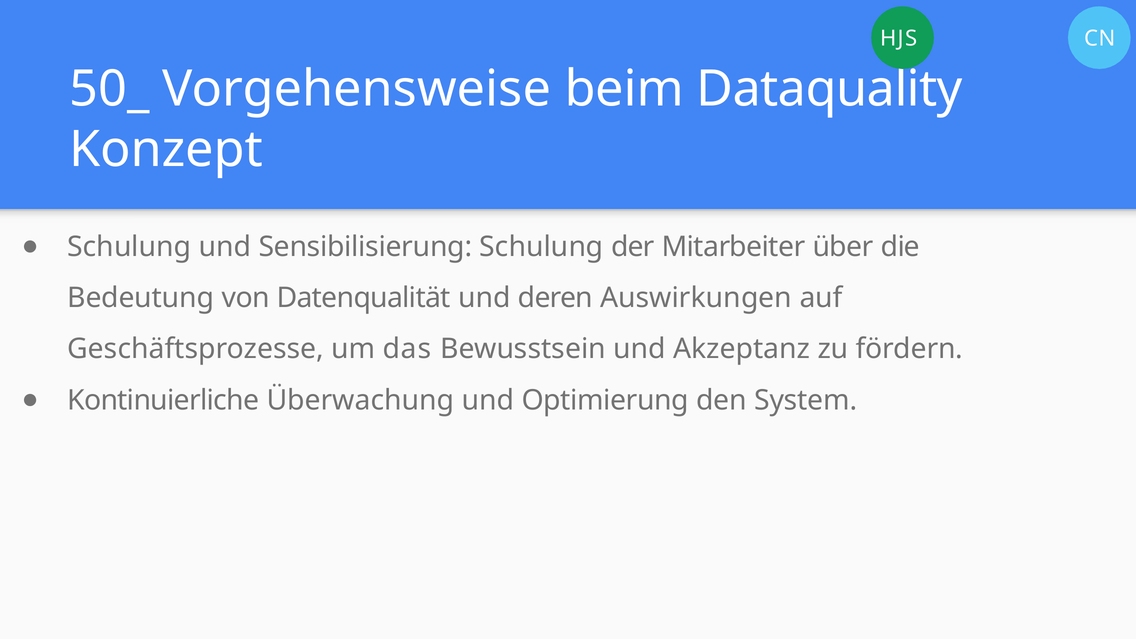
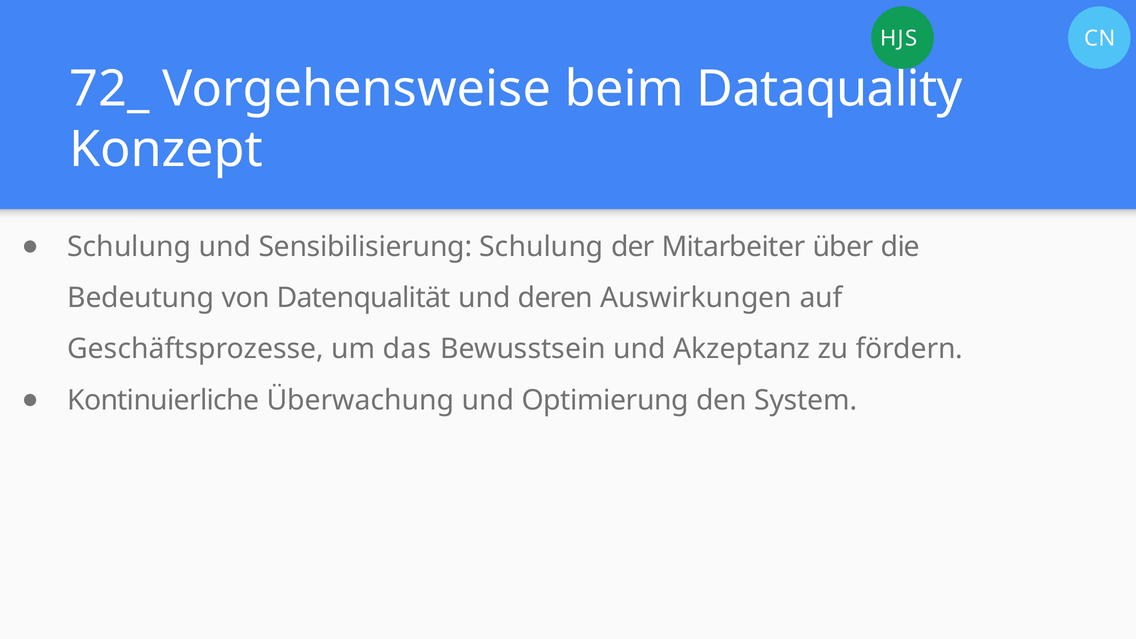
50_: 50_ -> 72_
